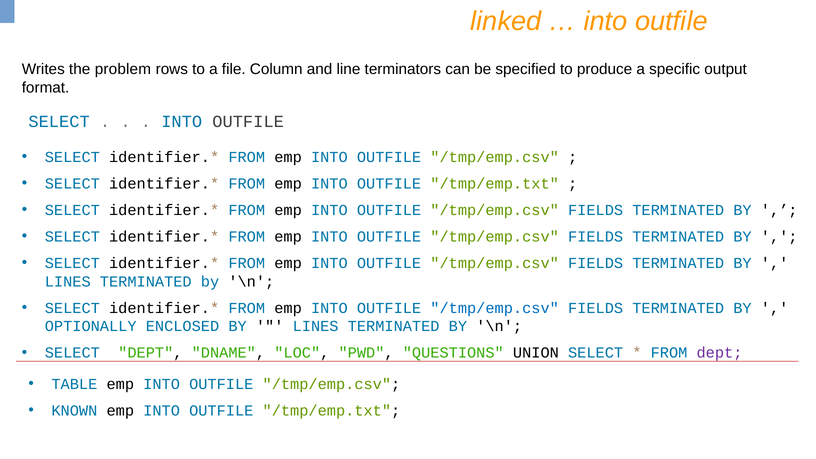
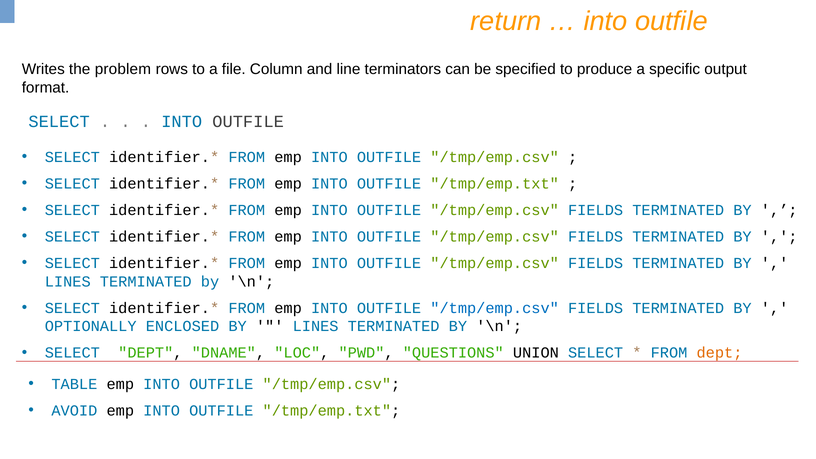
linked: linked -> return
dept at (720, 353) colour: purple -> orange
KNOWN: KNOWN -> AVOID
